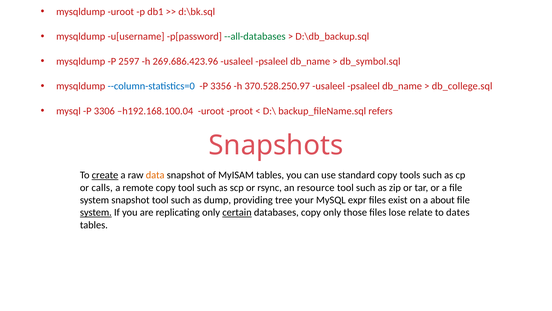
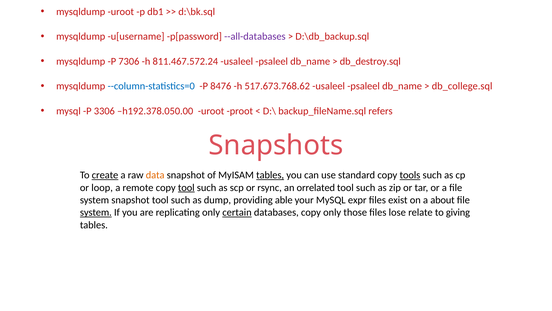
--all-databases colour: green -> purple
2597: 2597 -> 7306
269.686.423.96: 269.686.423.96 -> 811.467.572.24
db_symbol.sql: db_symbol.sql -> db_destroy.sql
3356: 3356 -> 8476
370.528.250.97: 370.528.250.97 -> 517.673.768.62
h192.168.100.04: h192.168.100.04 -> h192.378.050.00
tables at (270, 175) underline: none -> present
tools underline: none -> present
calls: calls -> loop
tool at (186, 187) underline: none -> present
resource: resource -> orrelated
tree: tree -> able
dates: dates -> giving
